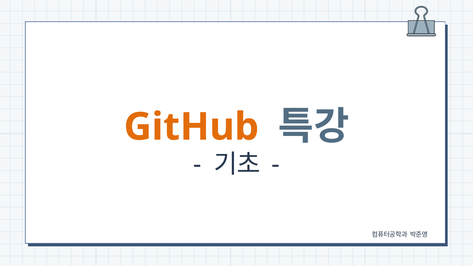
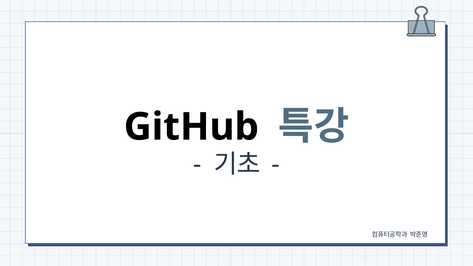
GitHub colour: orange -> black
